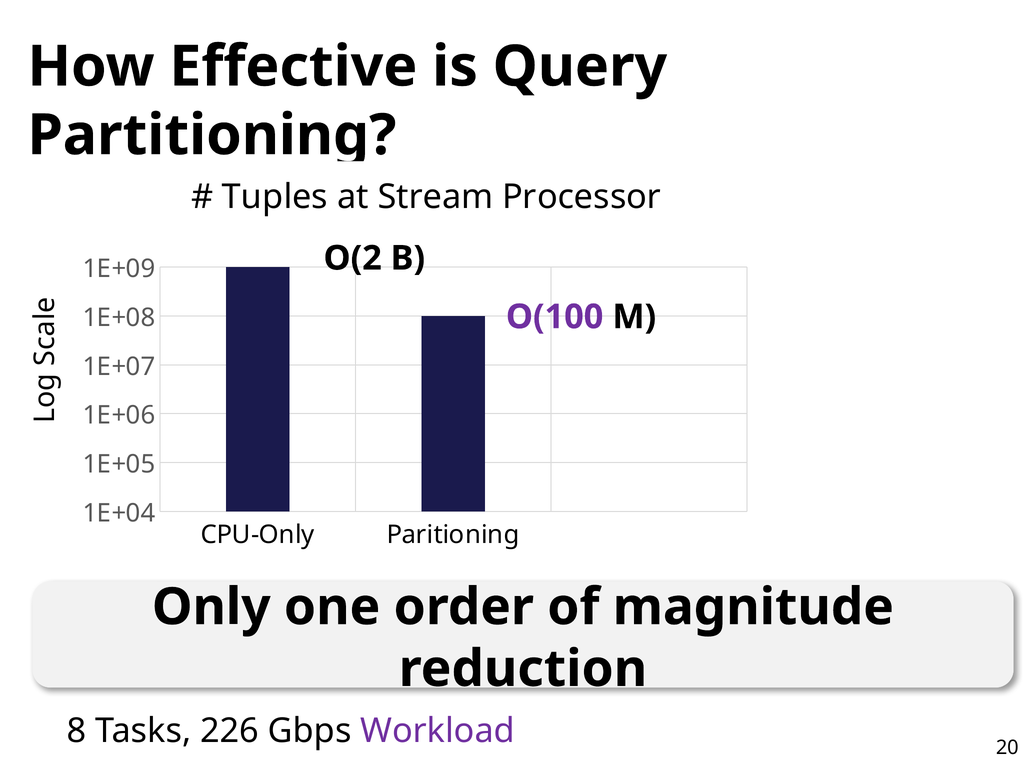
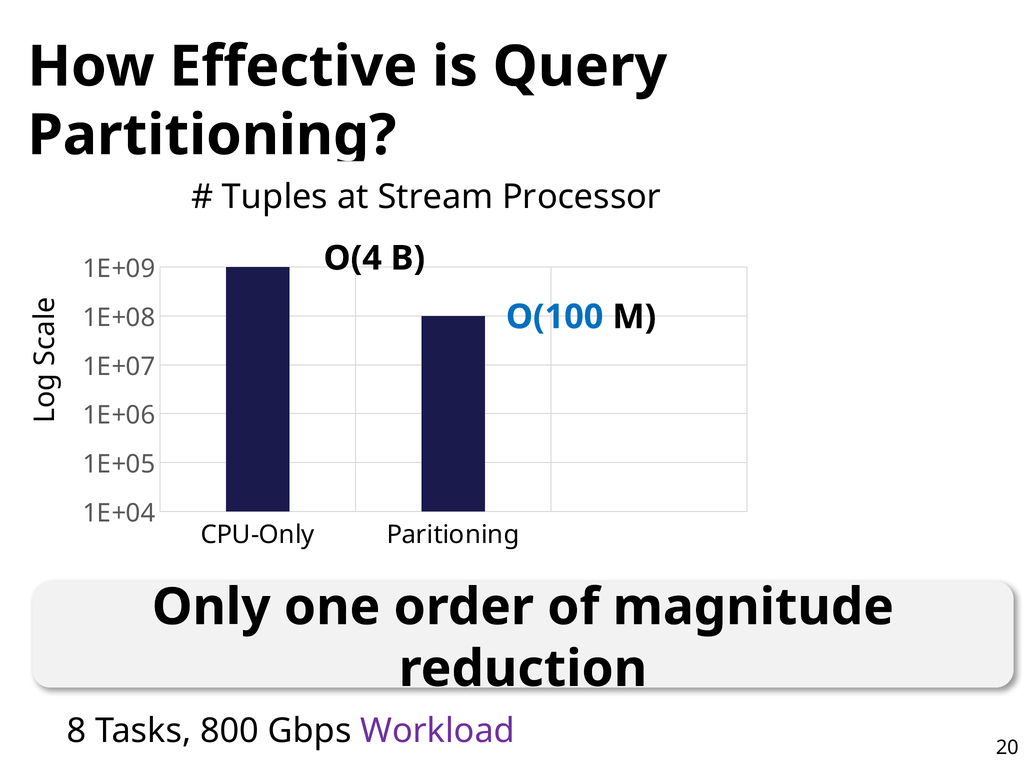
O(2: O(2 -> O(4
O(100 colour: purple -> blue
226: 226 -> 800
